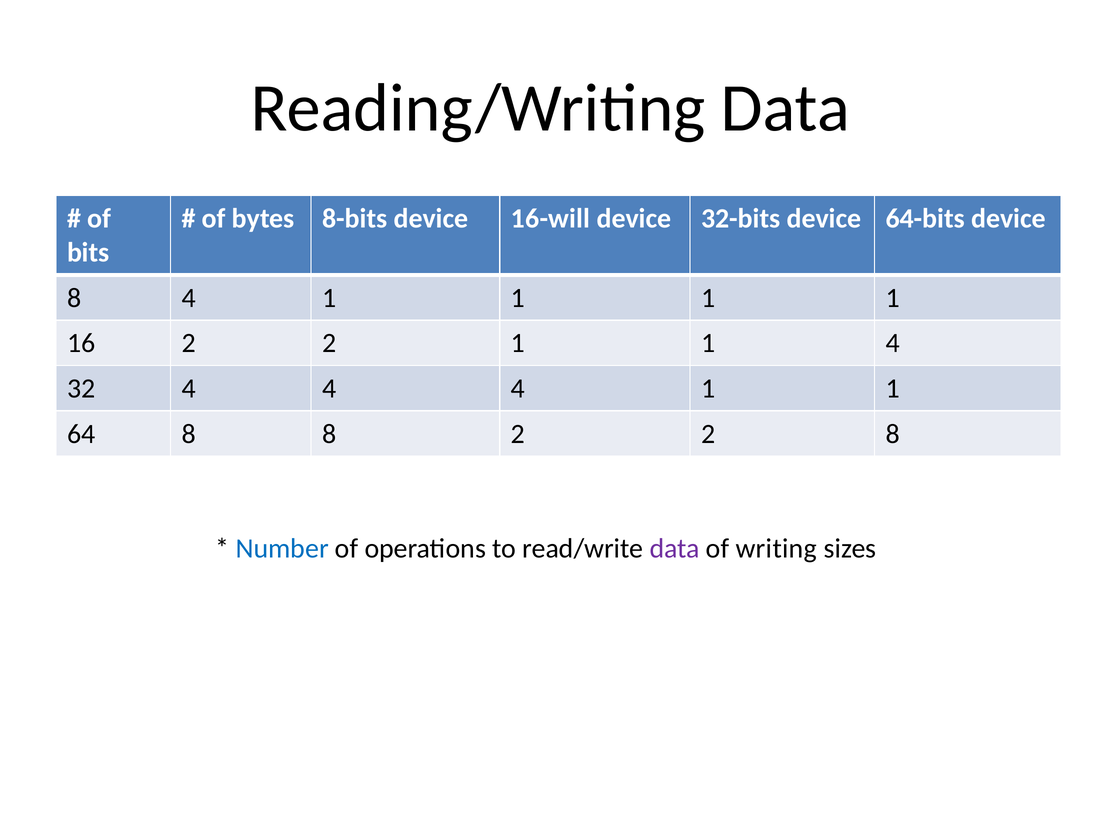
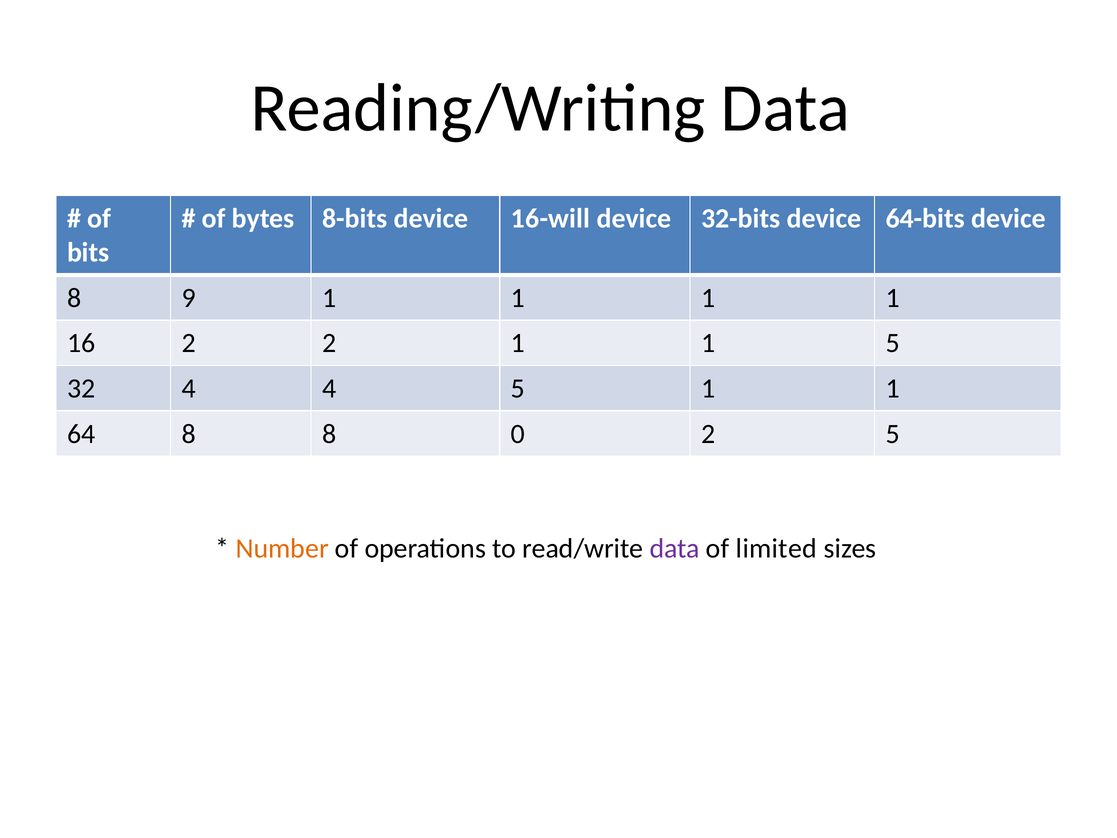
8 4: 4 -> 9
1 4: 4 -> 5
4 4 4: 4 -> 5
8 2: 2 -> 0
2 8: 8 -> 5
Number colour: blue -> orange
writing: writing -> limited
